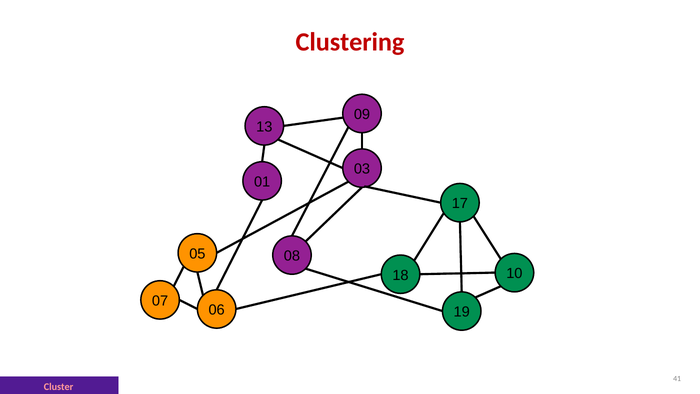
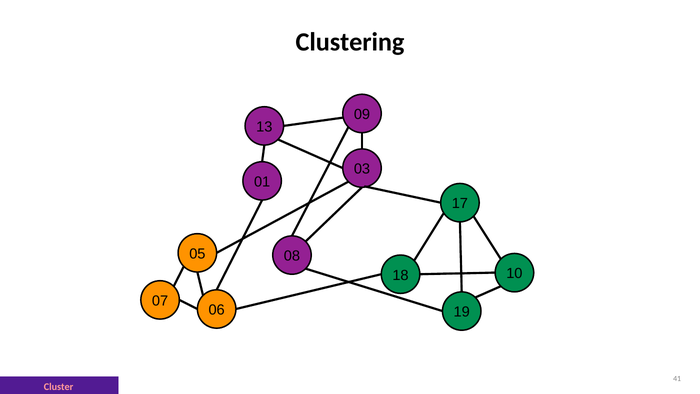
Clustering colour: red -> black
